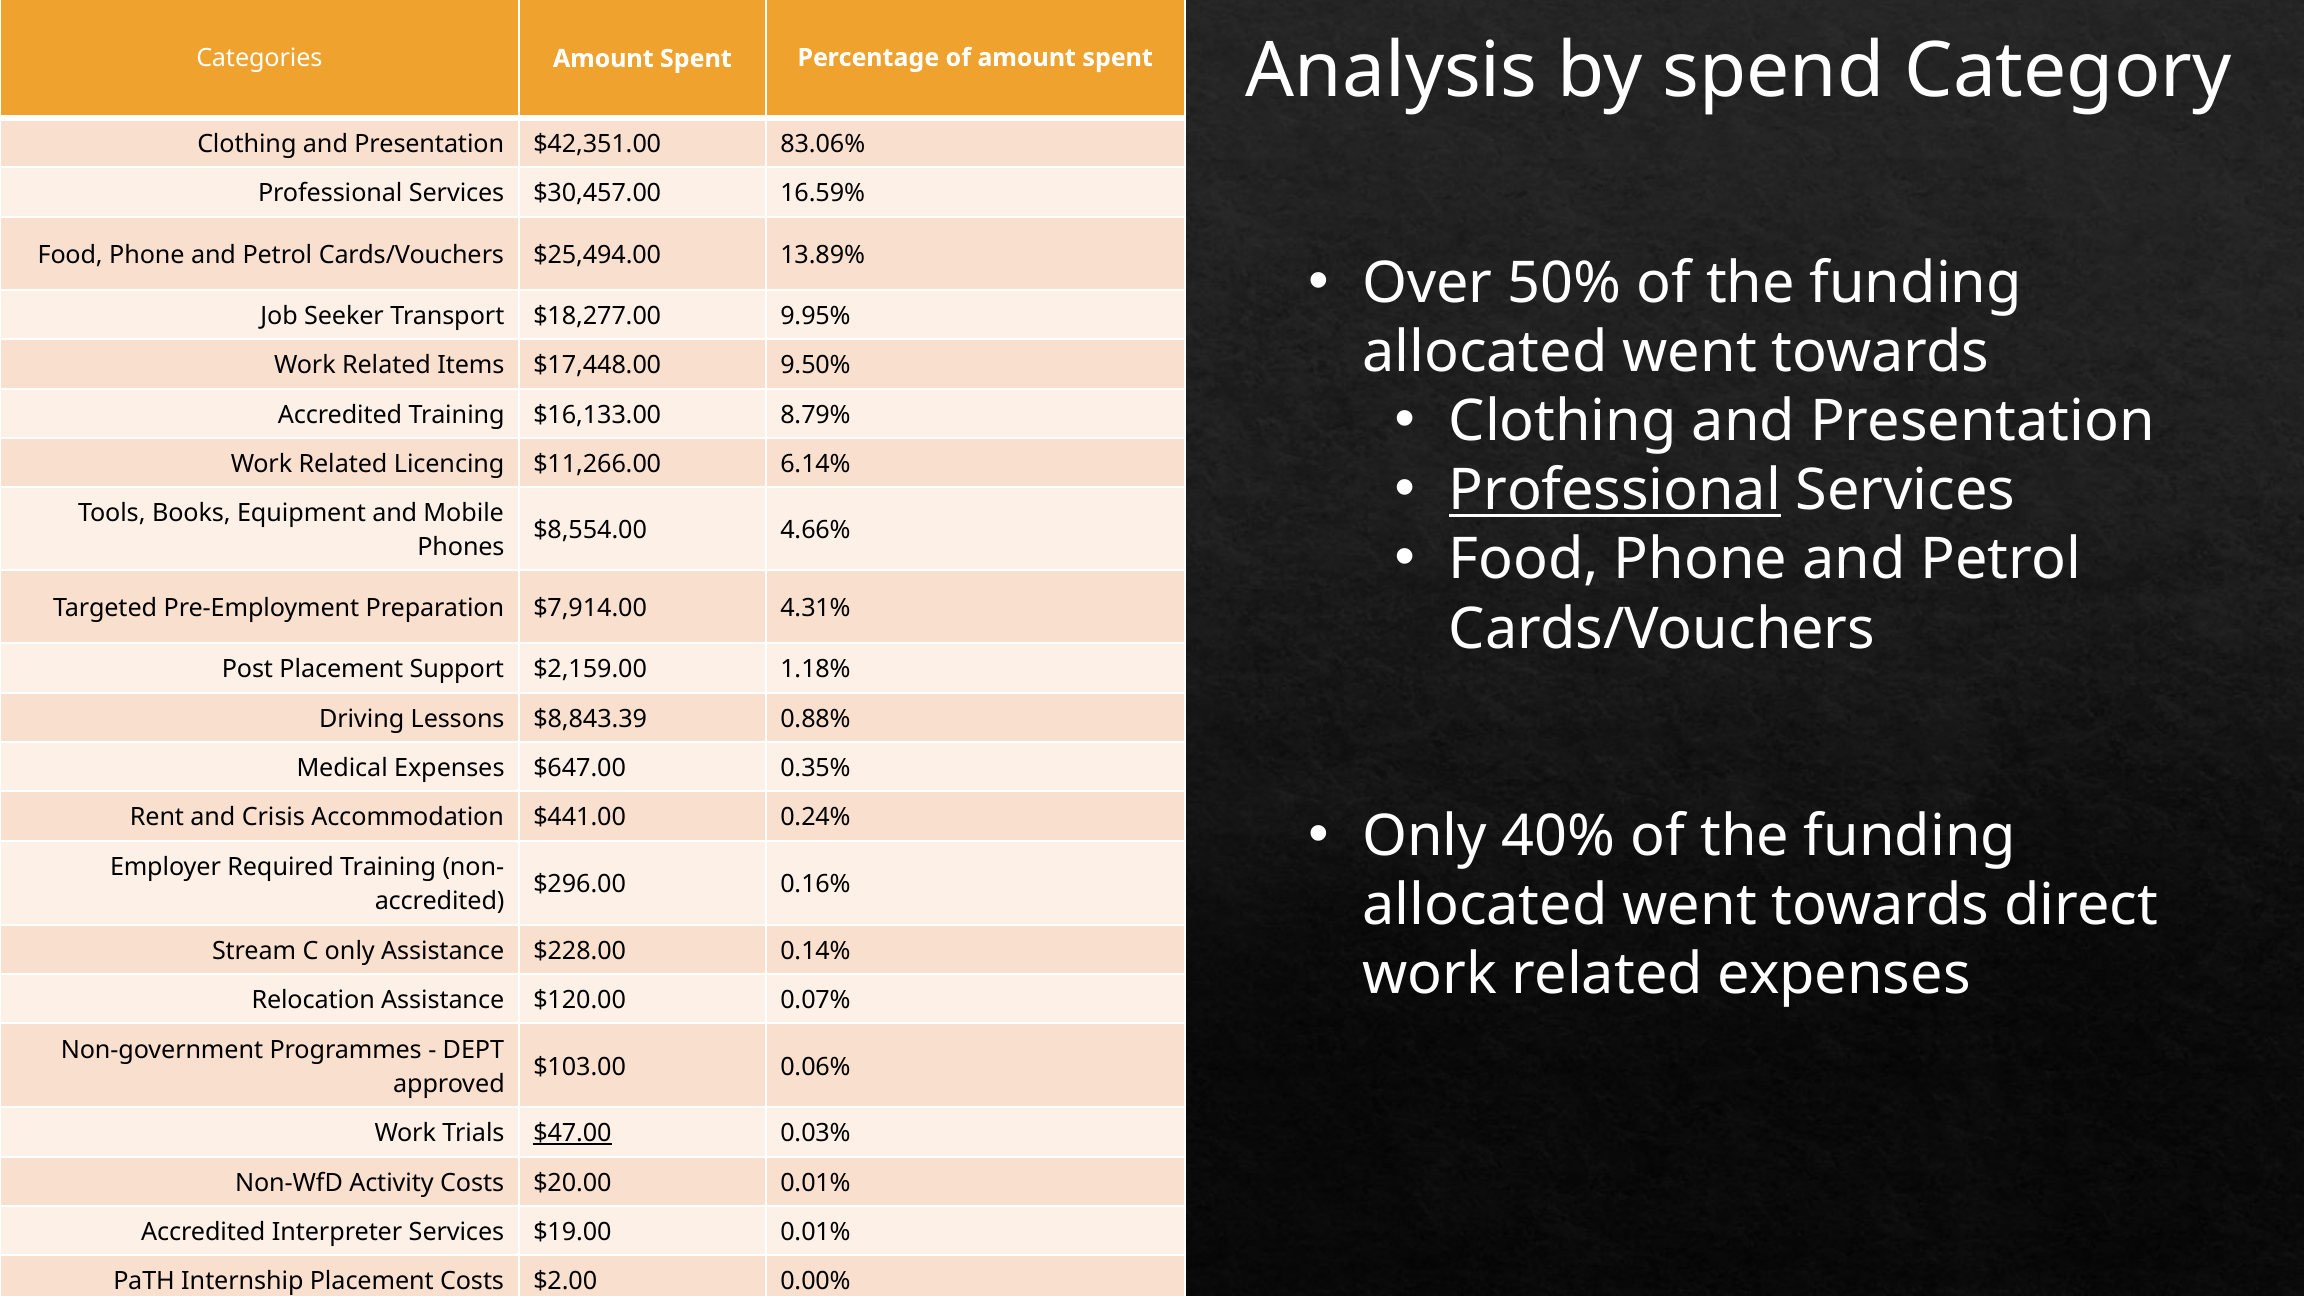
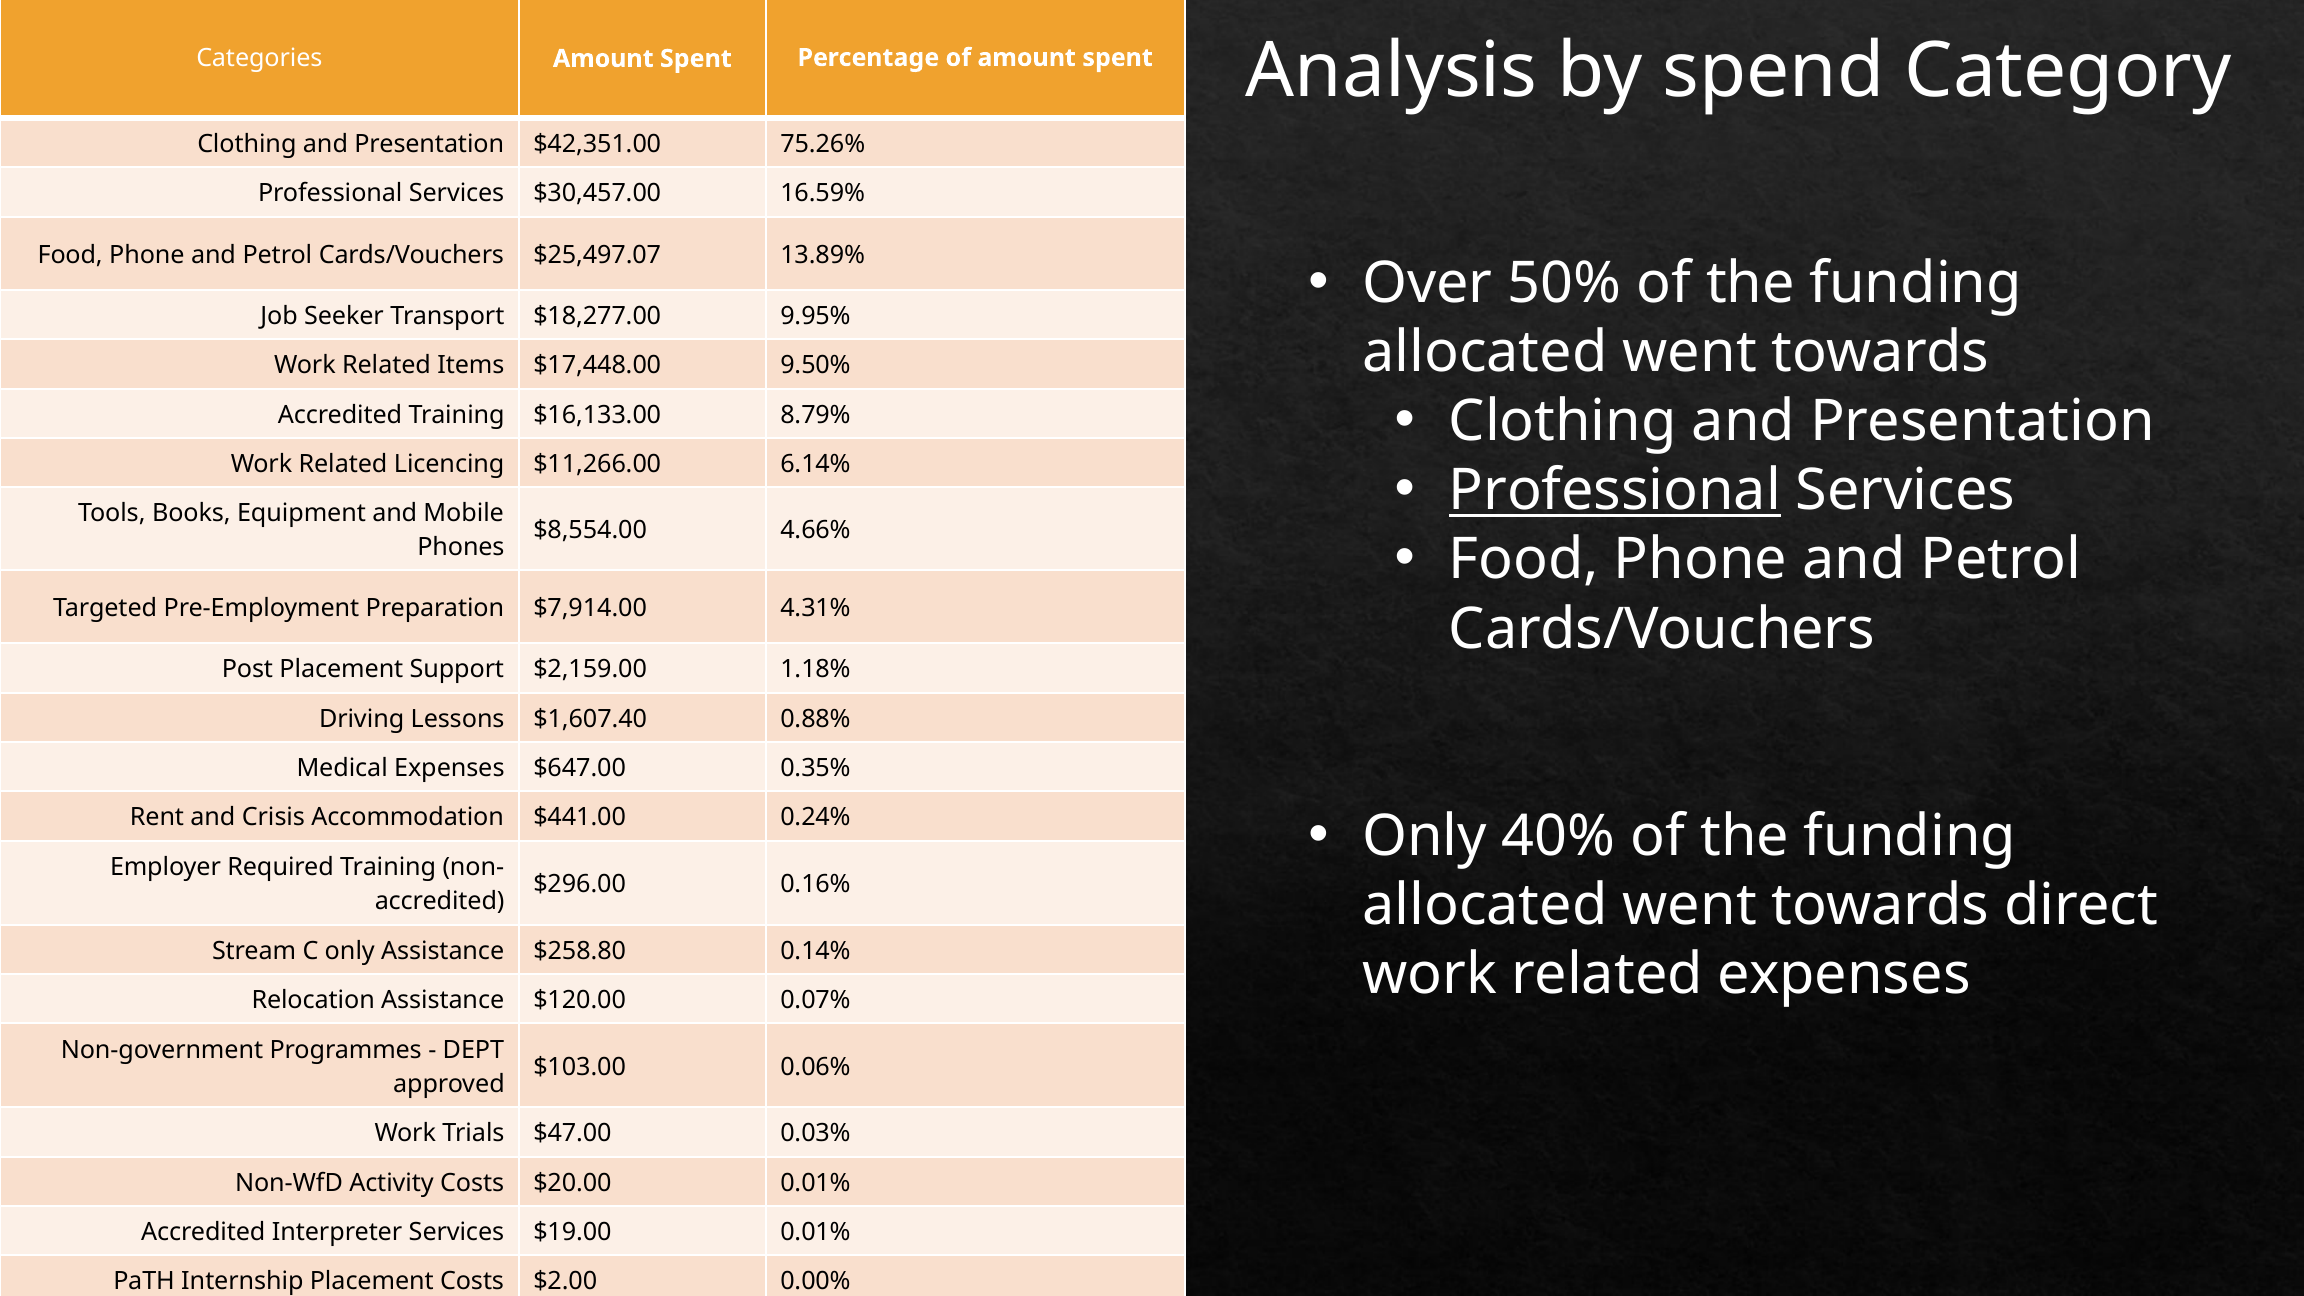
83.06%: 83.06% -> 75.26%
$25,494.00: $25,494.00 -> $25,497.07
$8,843.39: $8,843.39 -> $1,607.40
$228.00: $228.00 -> $258.80
$47.00 underline: present -> none
